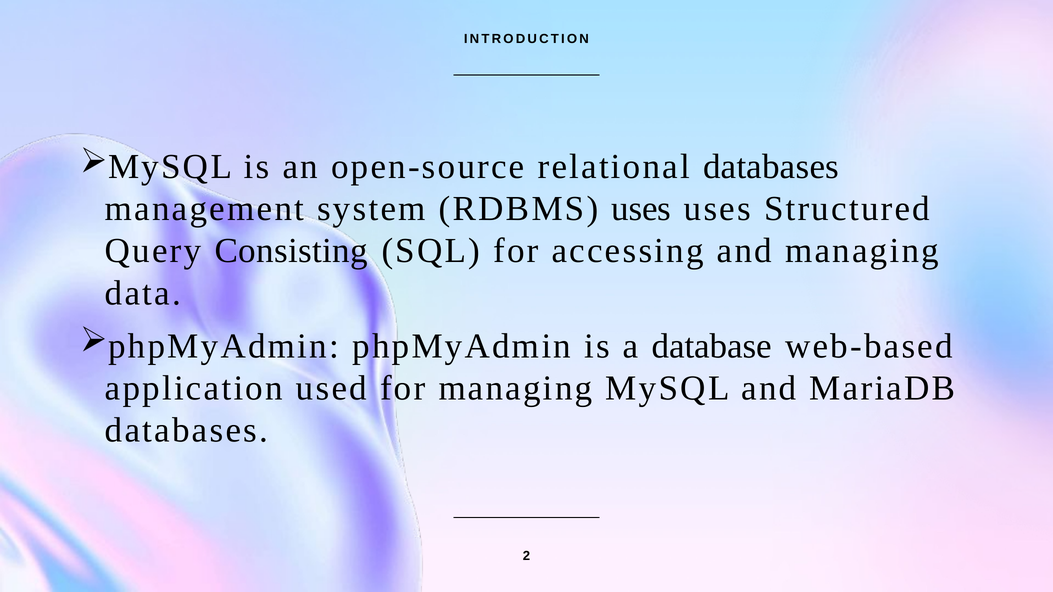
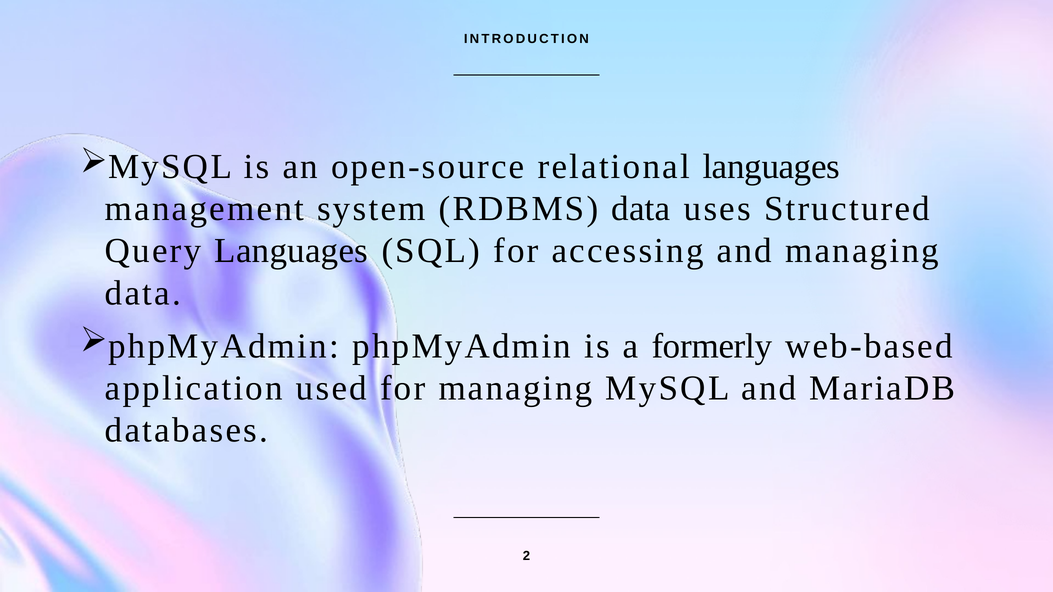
relational databases: databases -> languages
RDBMS uses: uses -> data
Query Consisting: Consisting -> Languages
database: database -> formerly
